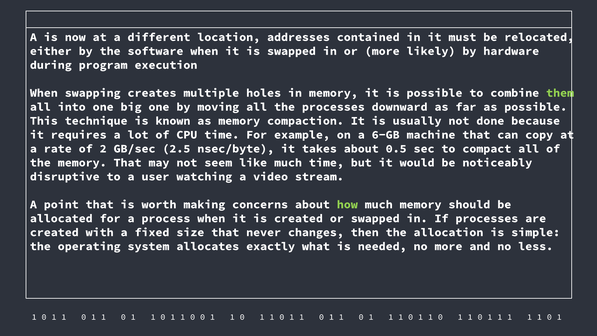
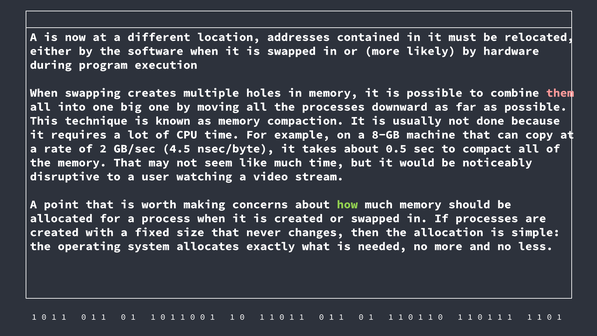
them colour: light green -> pink
6-GB: 6-GB -> 8-GB
2.5: 2.5 -> 4.5
